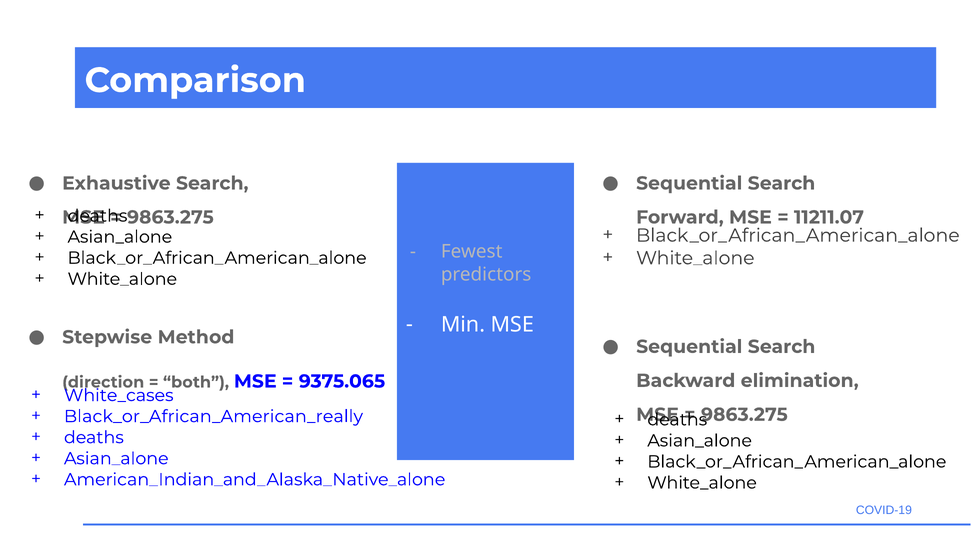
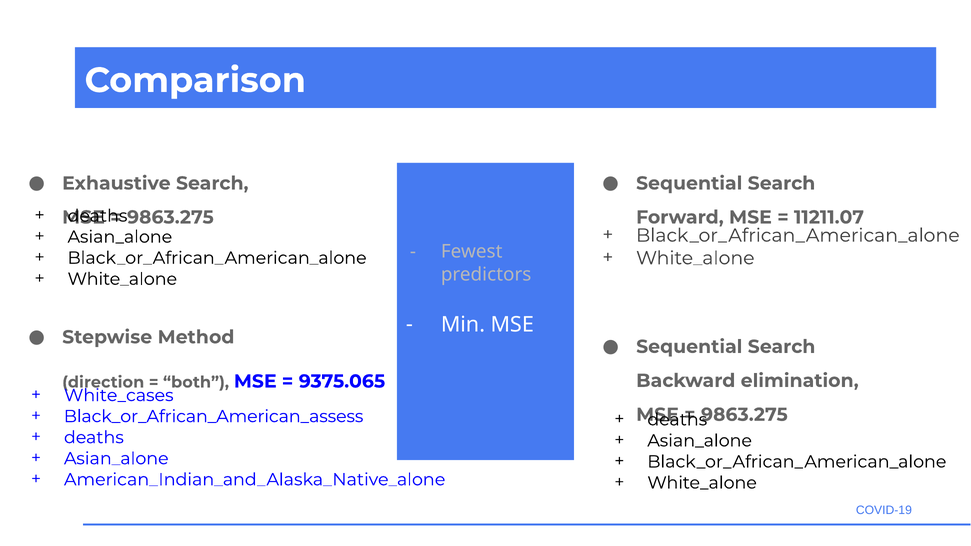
Black_or_African_American_really: Black_or_African_American_really -> Black_or_African_American_assess
